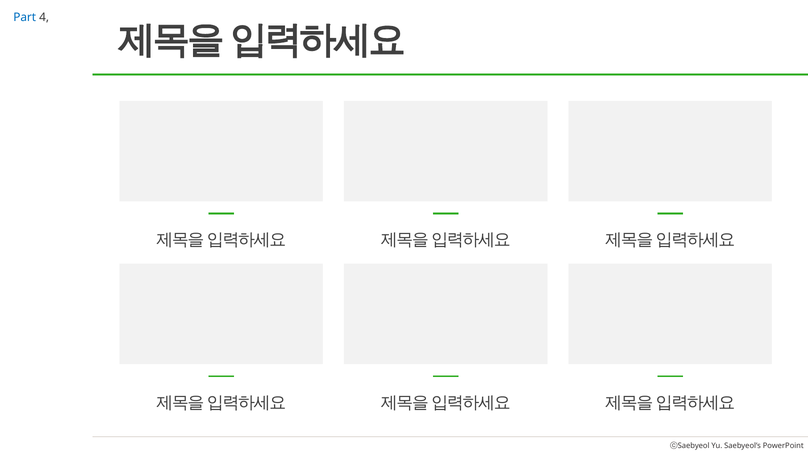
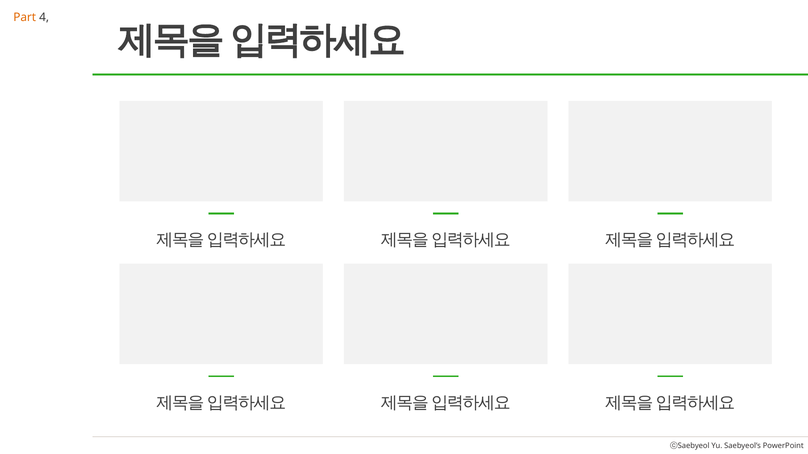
Part colour: blue -> orange
